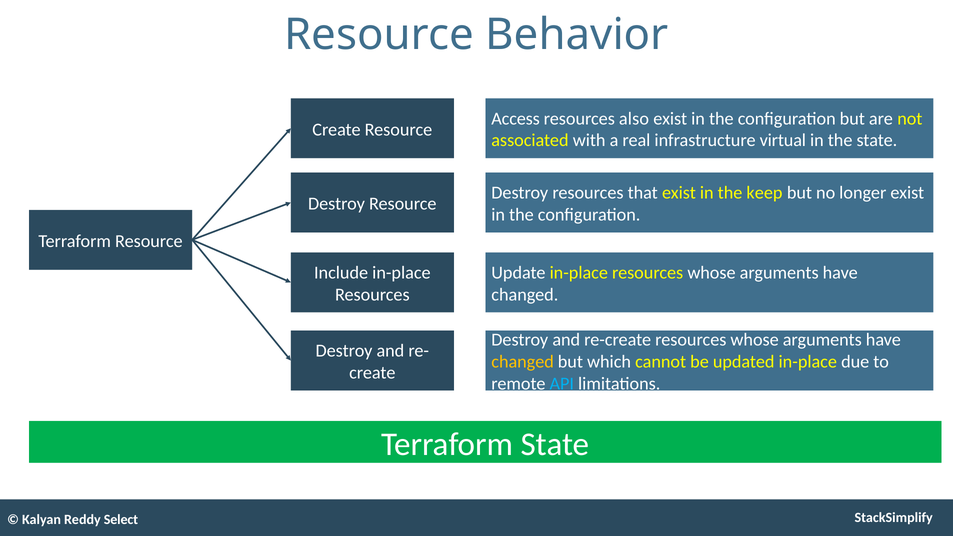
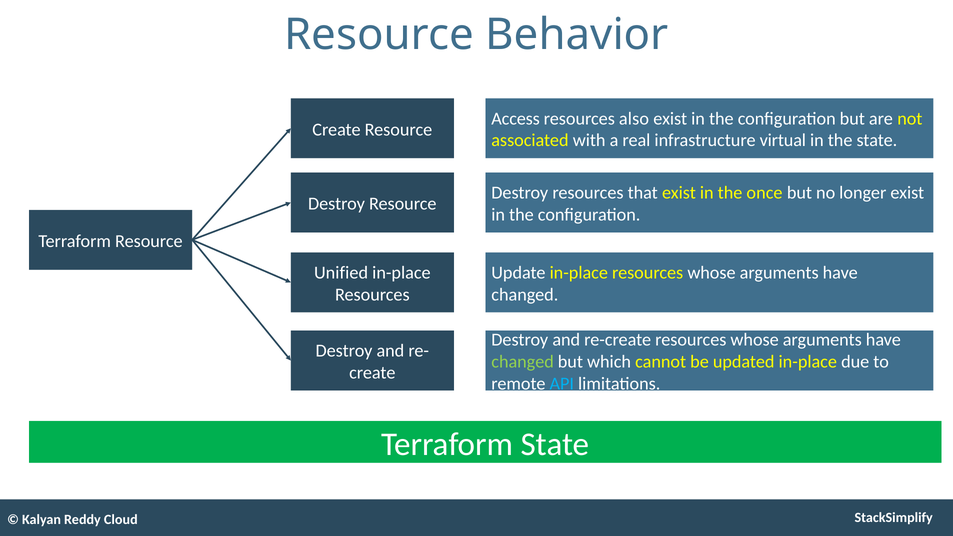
keep: keep -> once
Include: Include -> Unified
changed at (523, 362) colour: yellow -> light green
Select: Select -> Cloud
